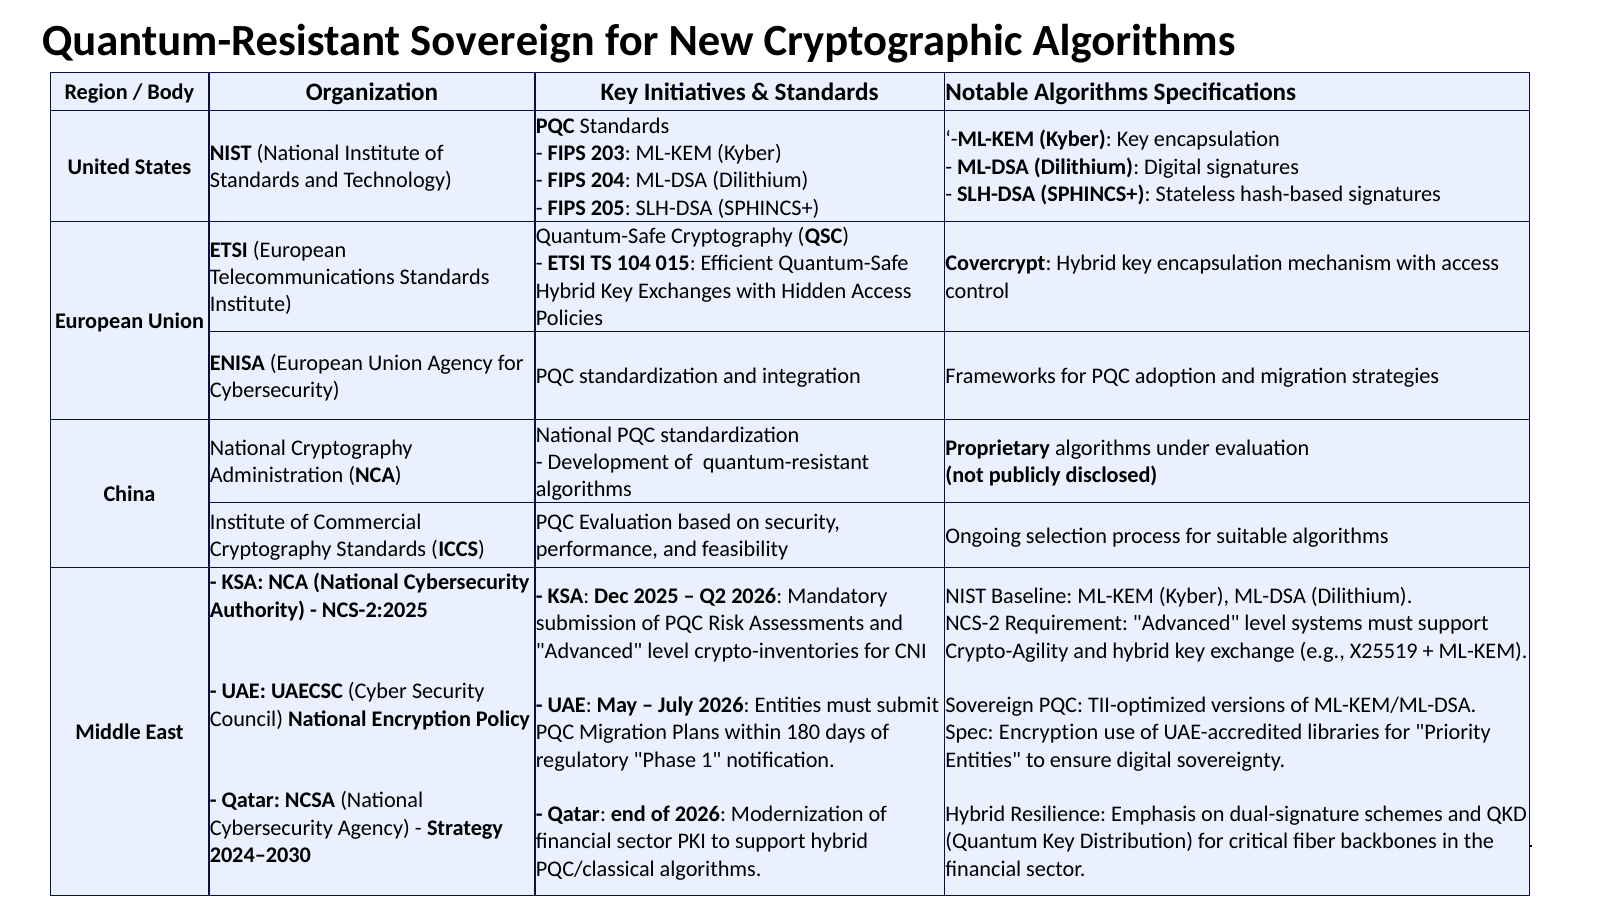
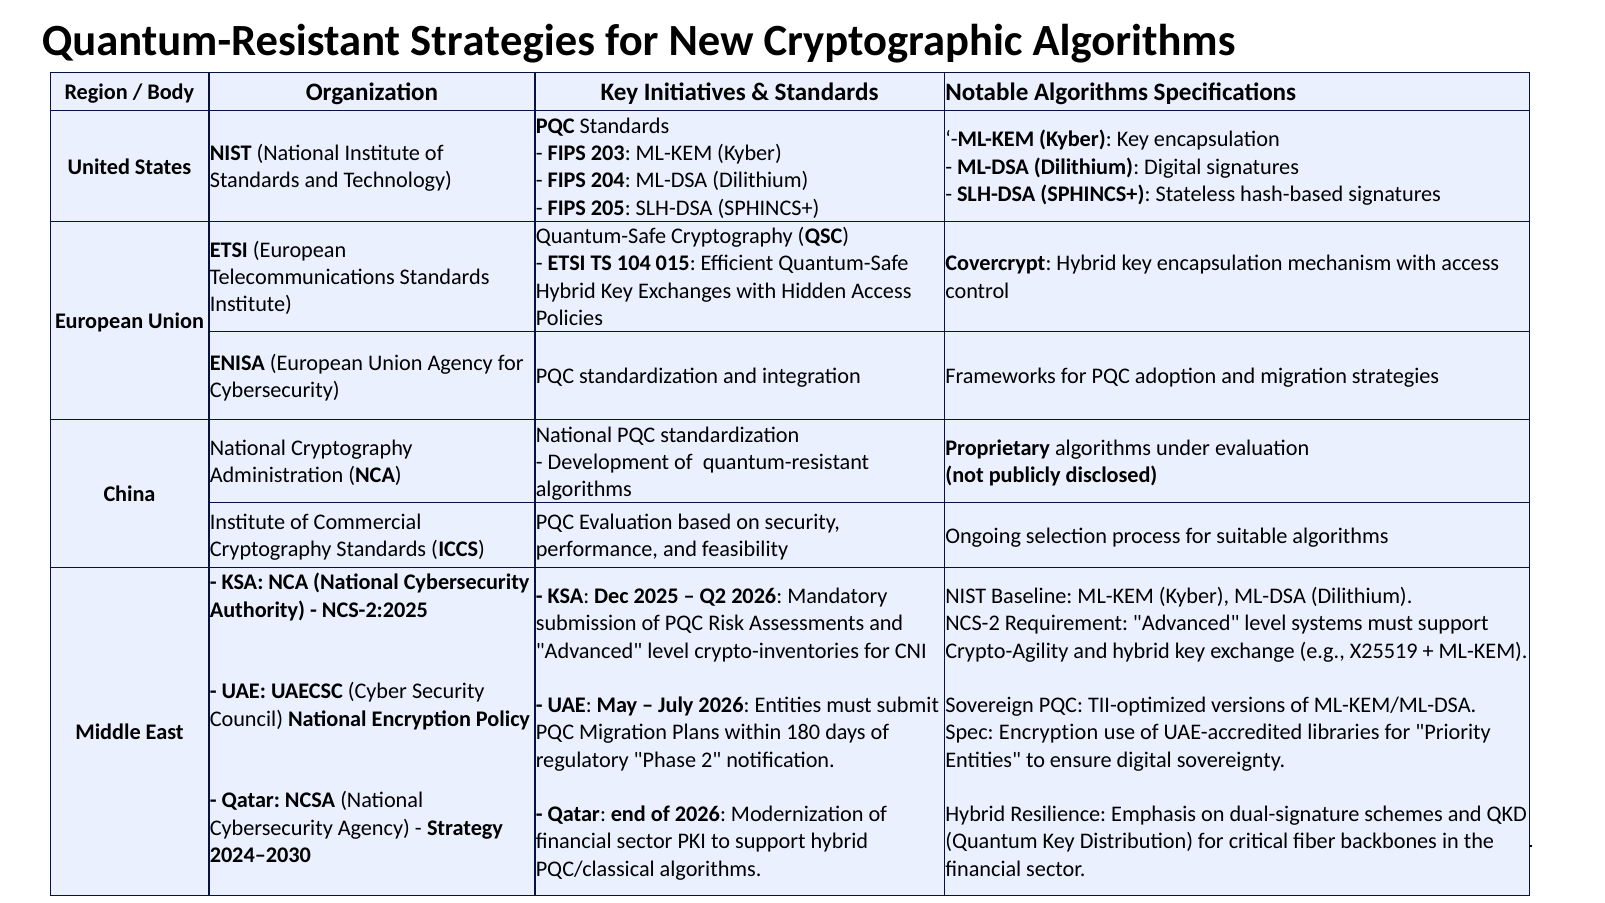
Quantum-Resistant Sovereign: Sovereign -> Strategies
1: 1 -> 2
